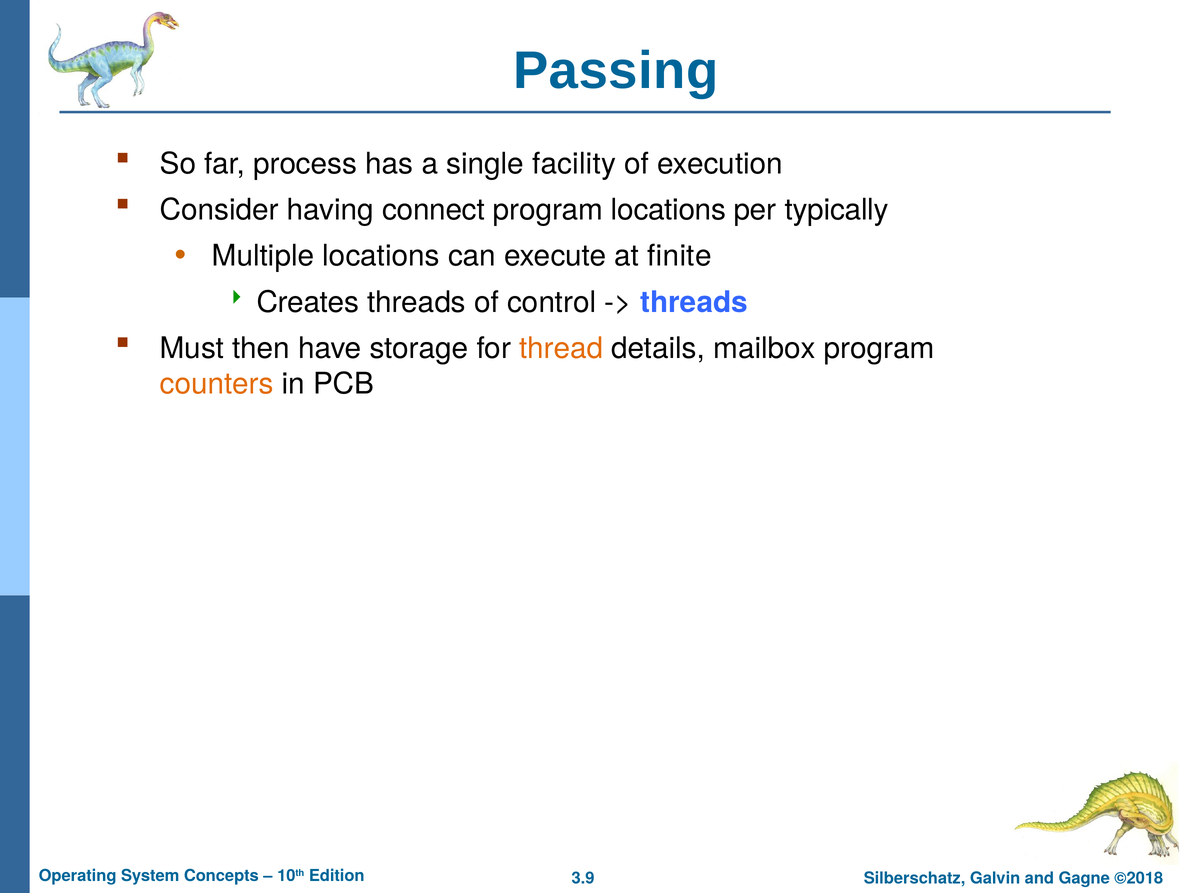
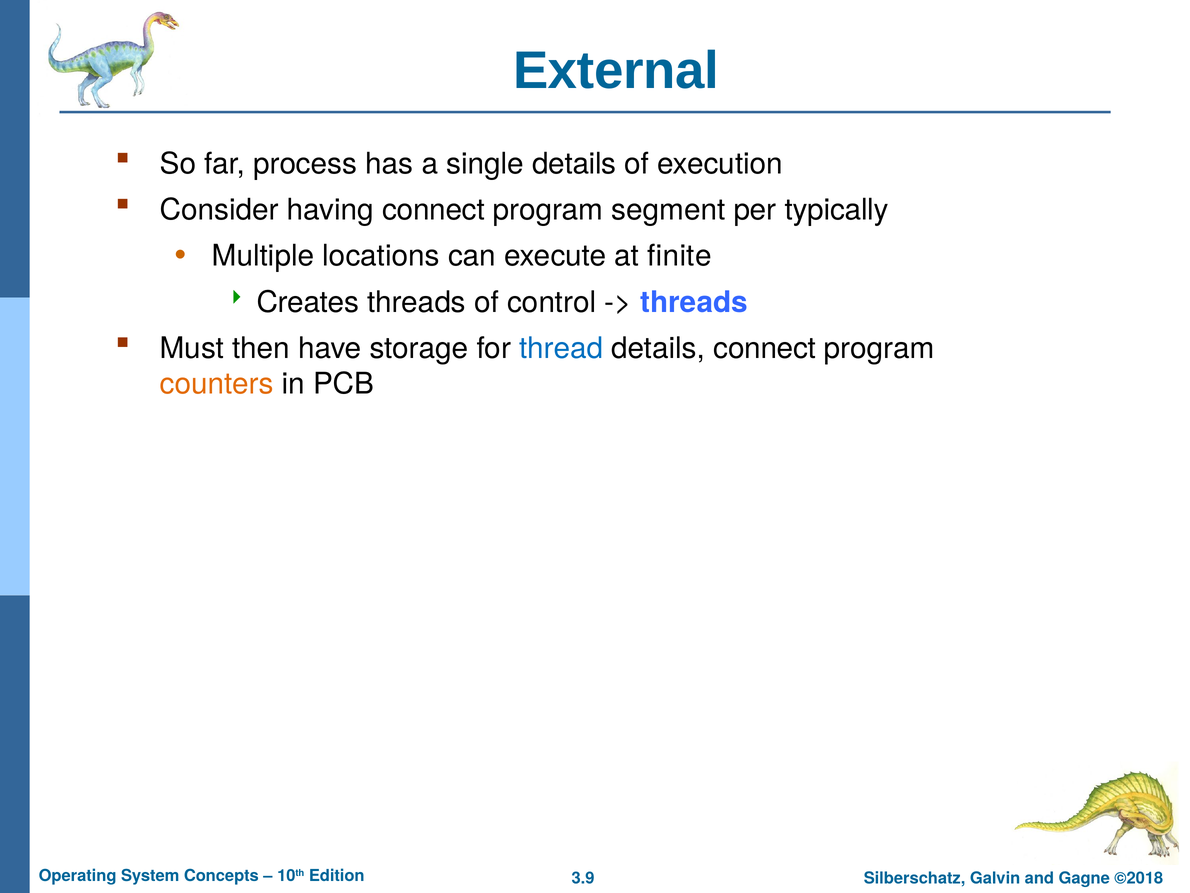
Passing: Passing -> External
single facility: facility -> details
program locations: locations -> segment
thread colour: orange -> blue
details mailbox: mailbox -> connect
